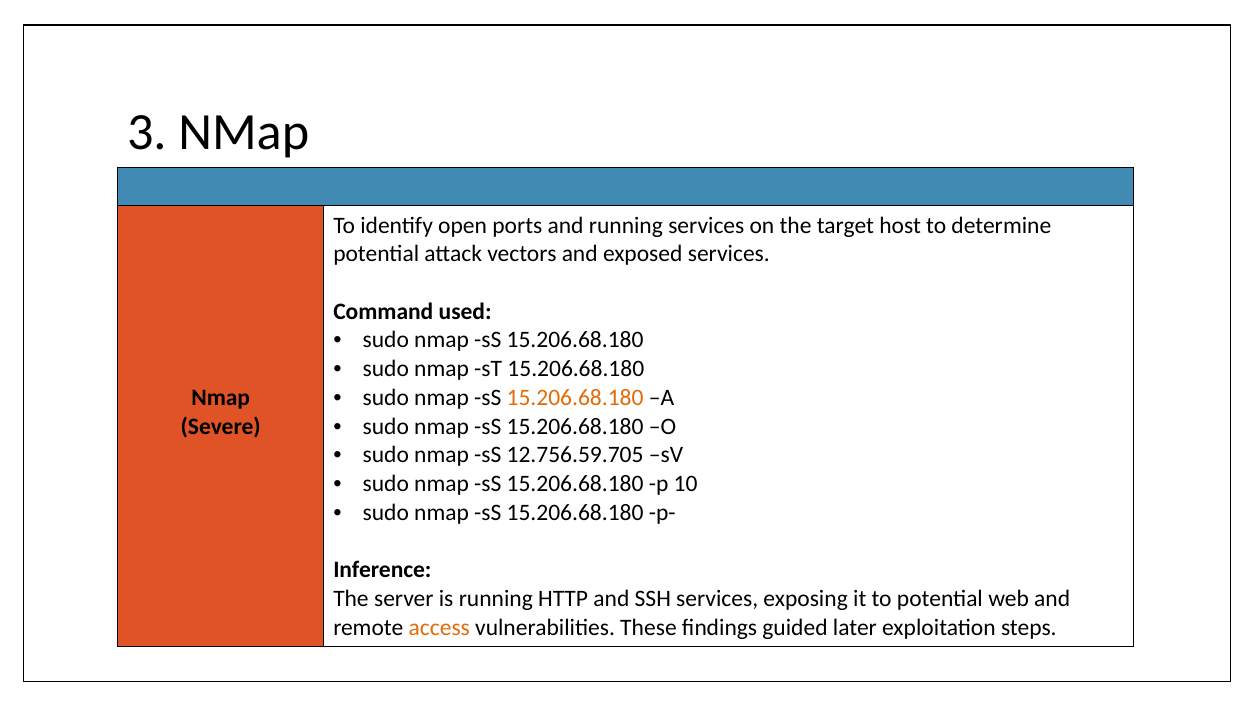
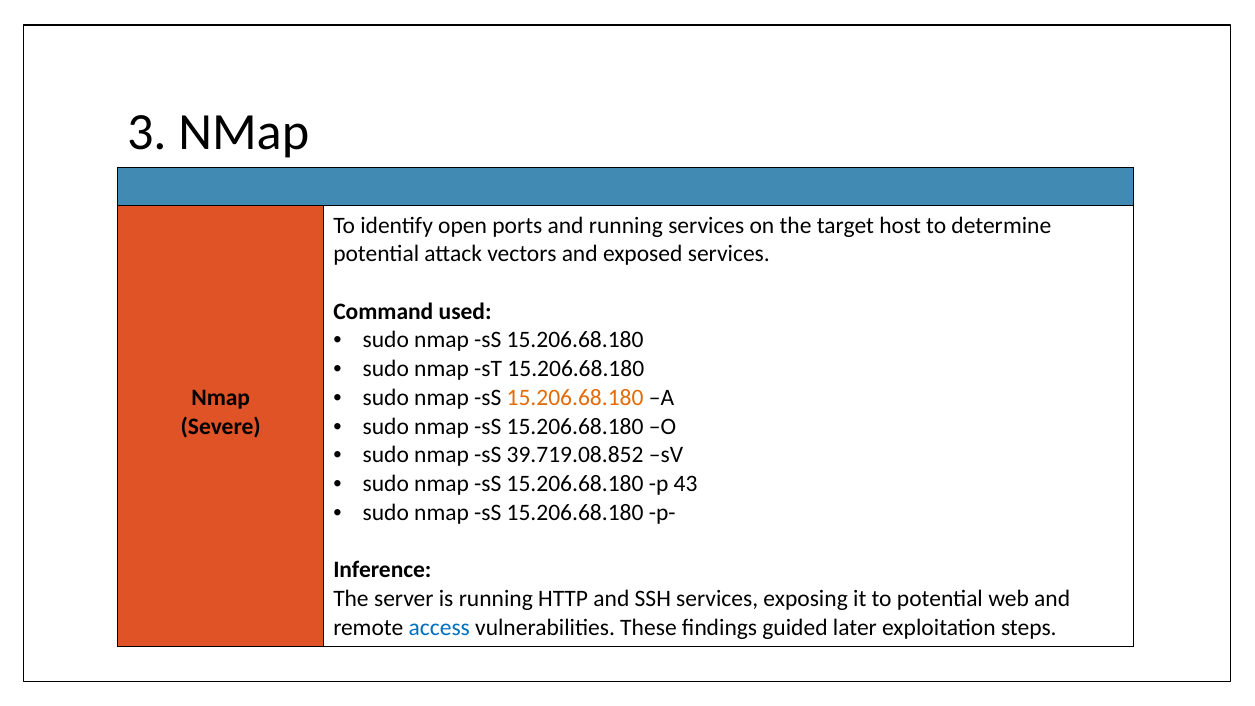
12.756.59.705: 12.756.59.705 -> 39.719.08.852
10: 10 -> 43
access colour: orange -> blue
